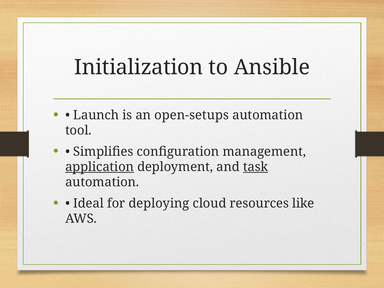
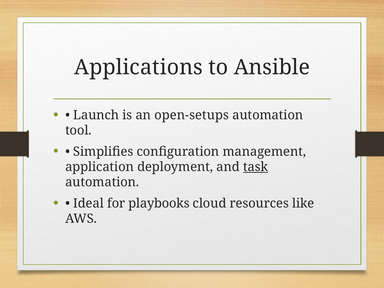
Initialization: Initialization -> Applications
application underline: present -> none
deploying: deploying -> playbooks
